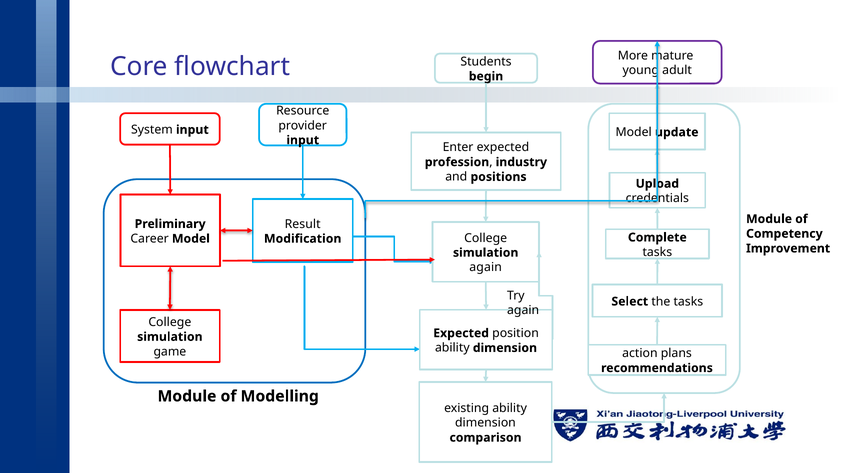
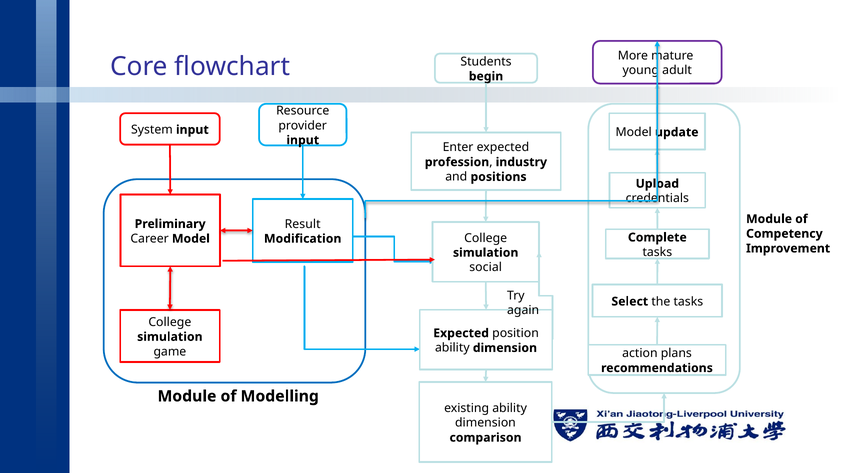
again at (486, 267): again -> social
